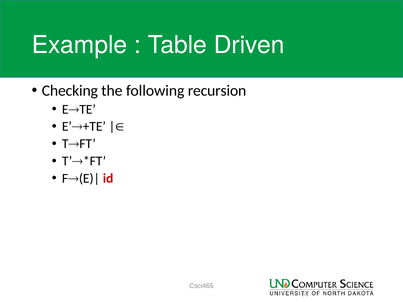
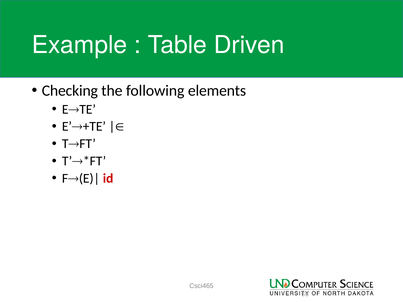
recursion: recursion -> elements
